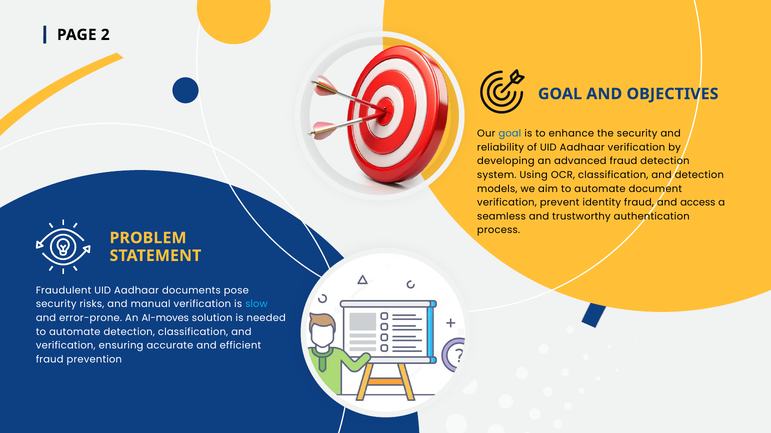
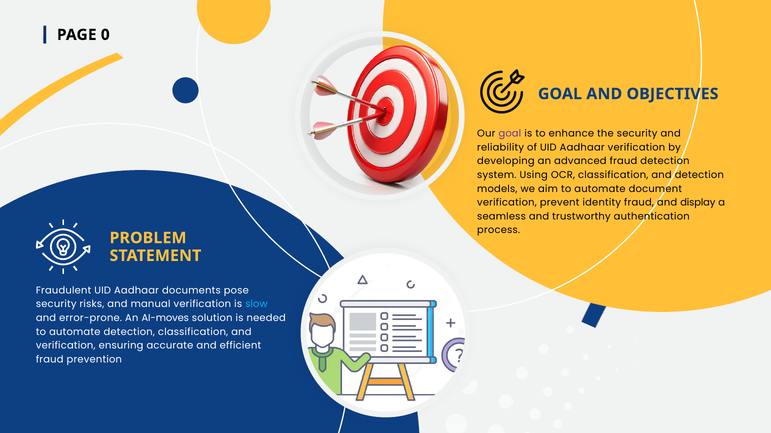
2: 2 -> 0
goal at (510, 134) colour: blue -> purple
access: access -> display
